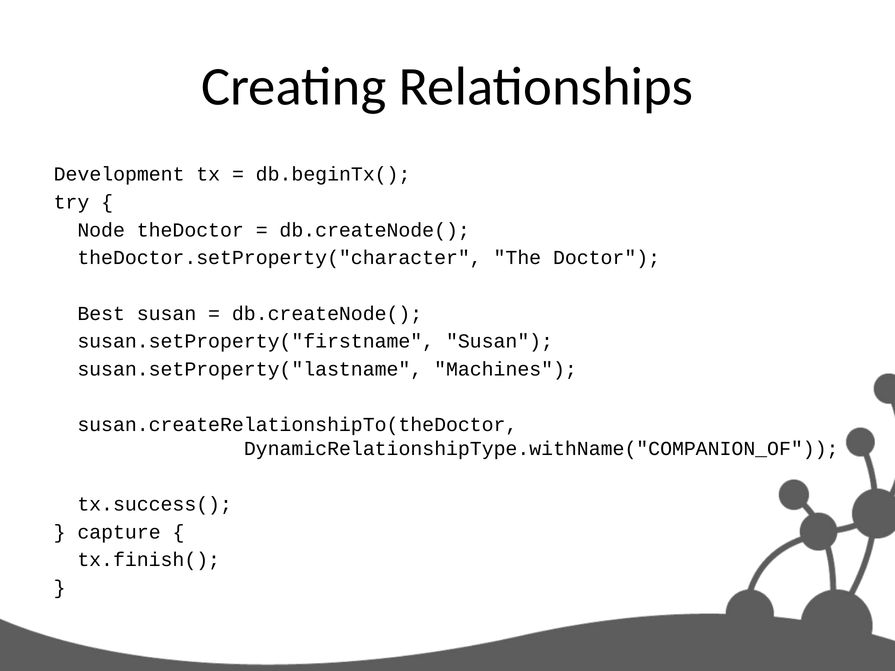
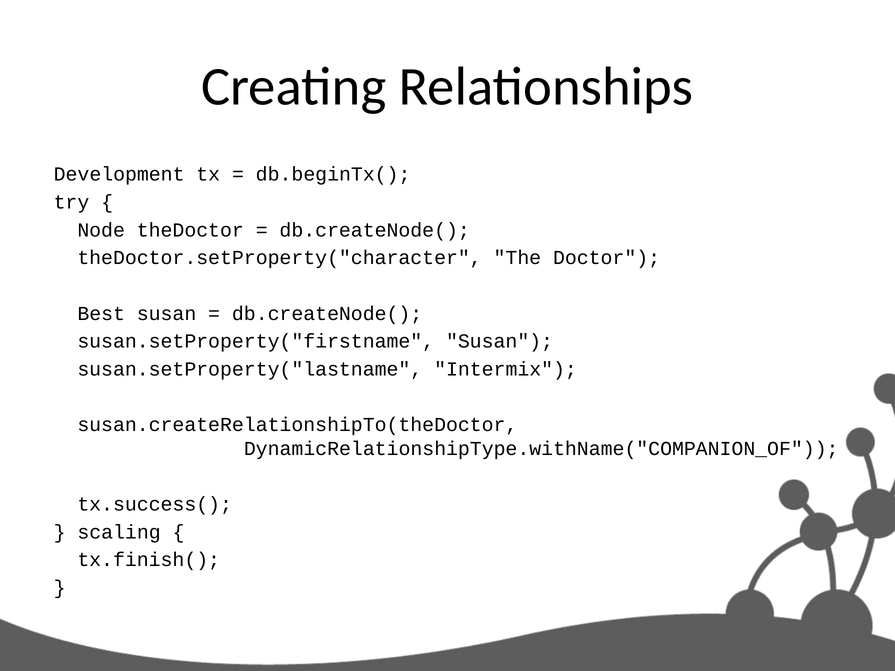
Machines: Machines -> Intermix
capture: capture -> scaling
